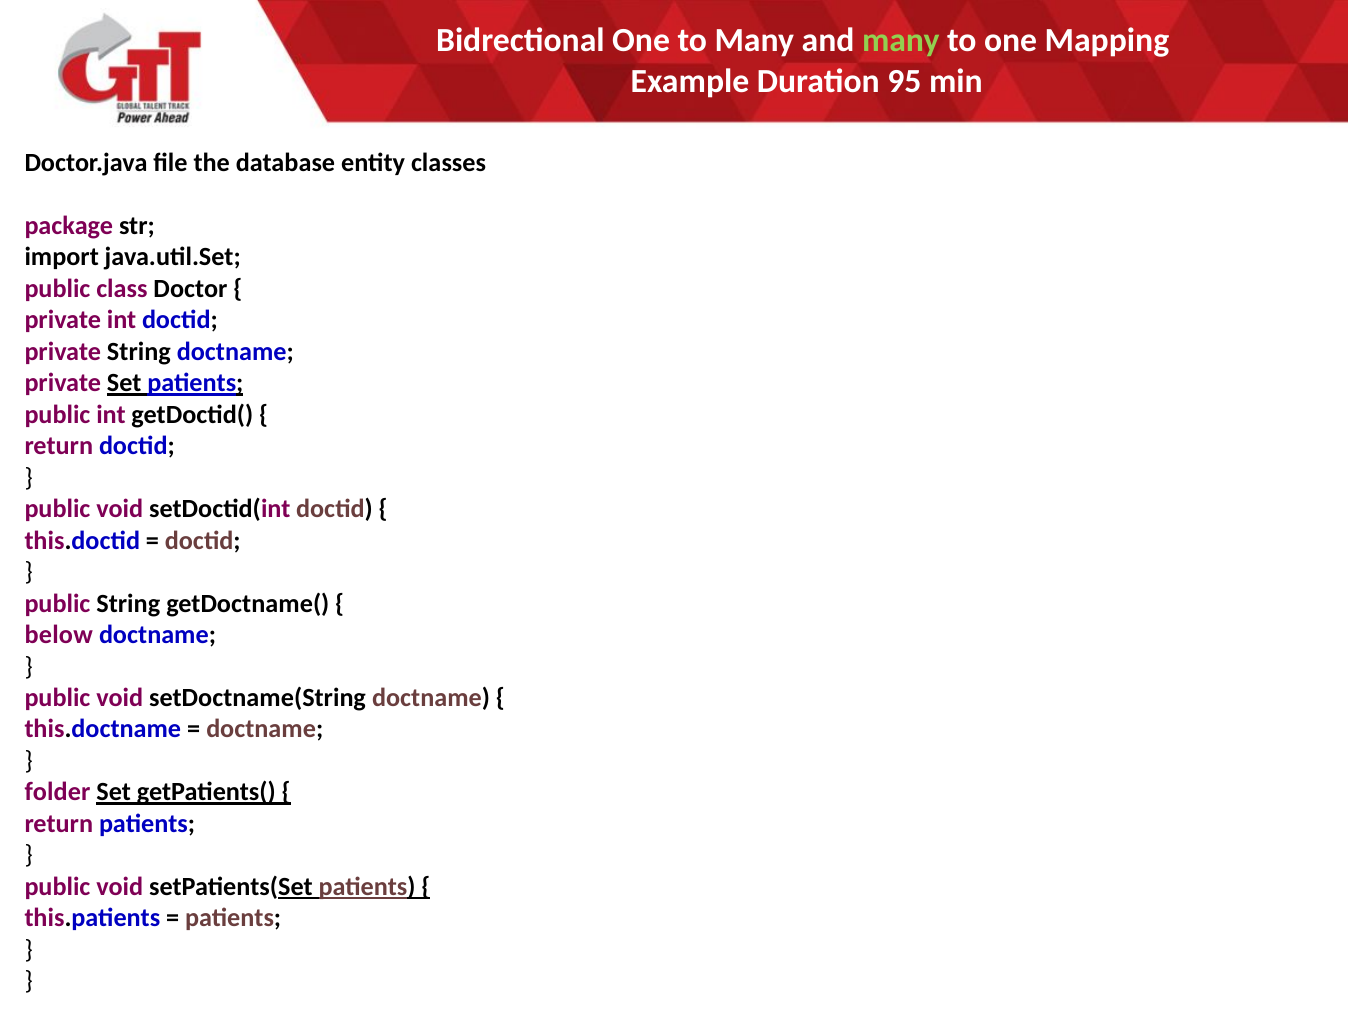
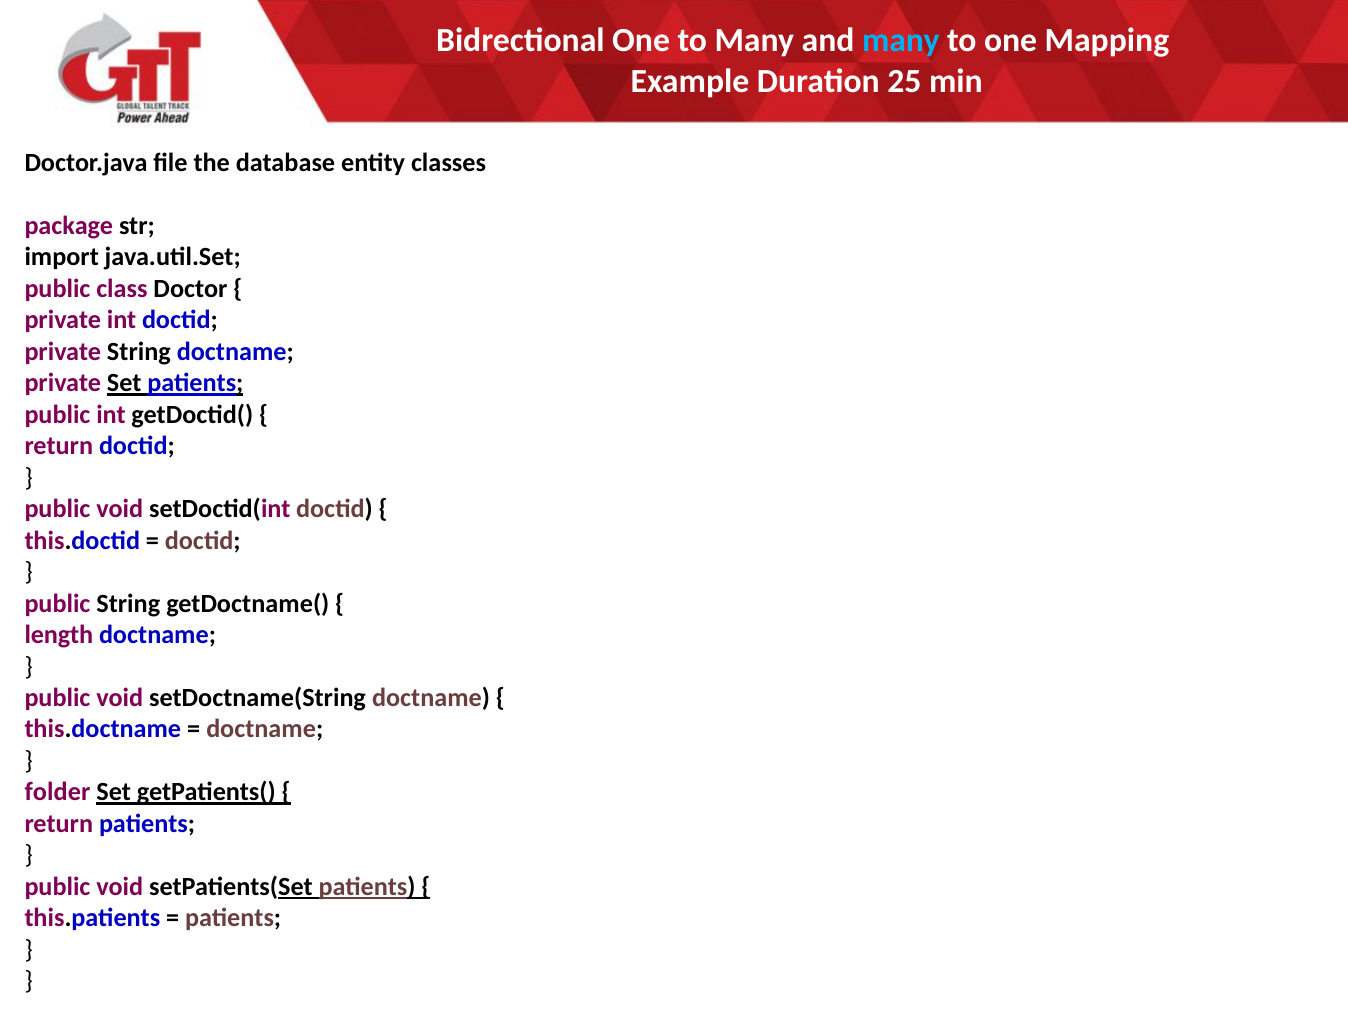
many at (901, 41) colour: light green -> light blue
95: 95 -> 25
below: below -> length
